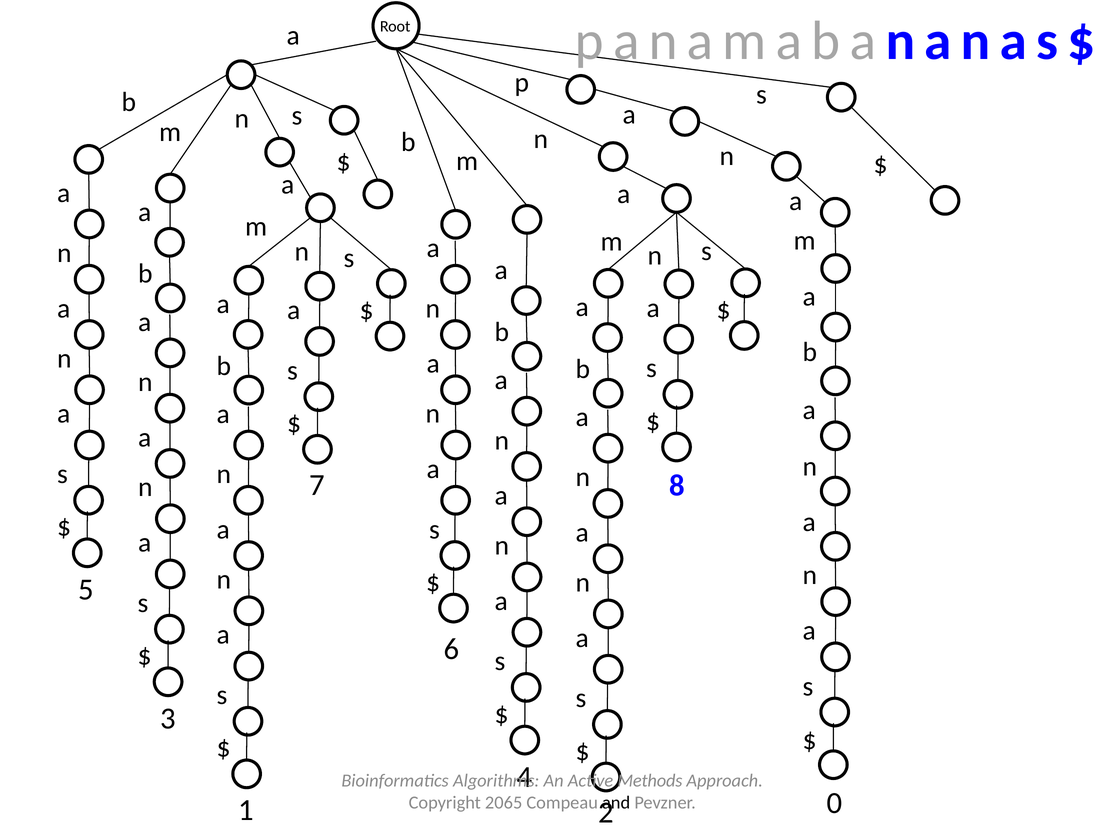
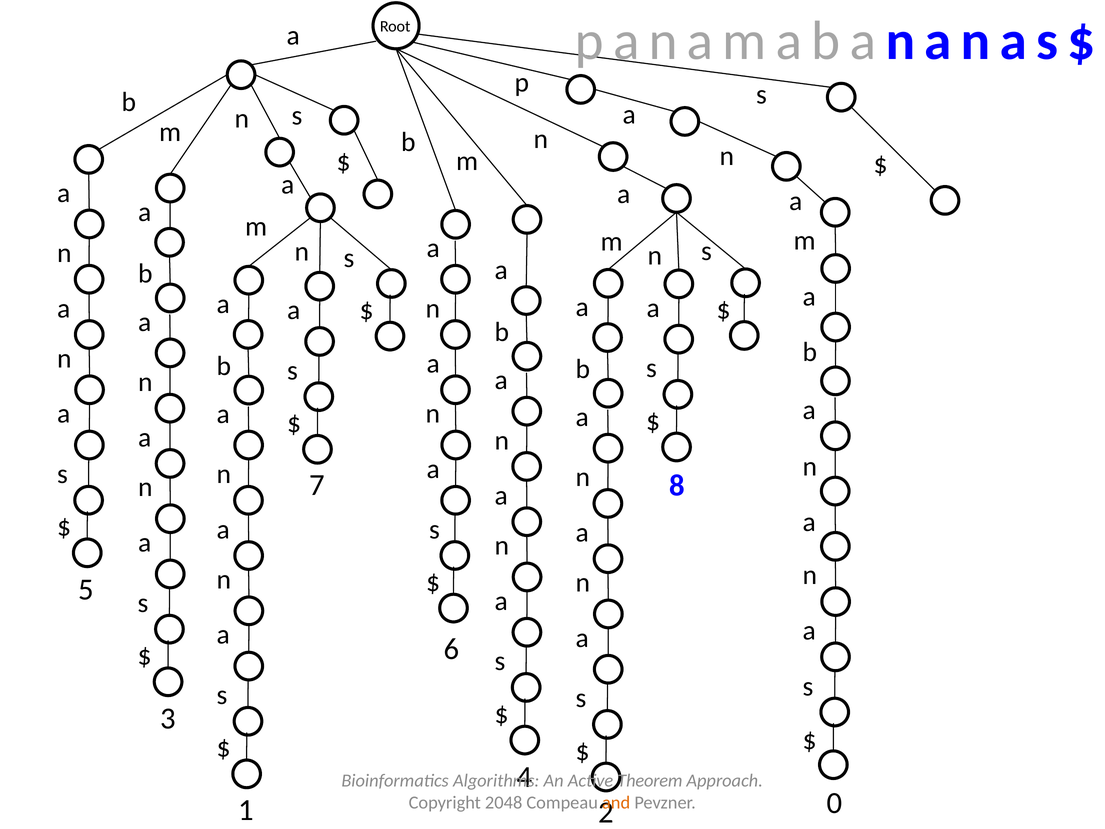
Methods: Methods -> Theorem
2065: 2065 -> 2048
and colour: black -> orange
